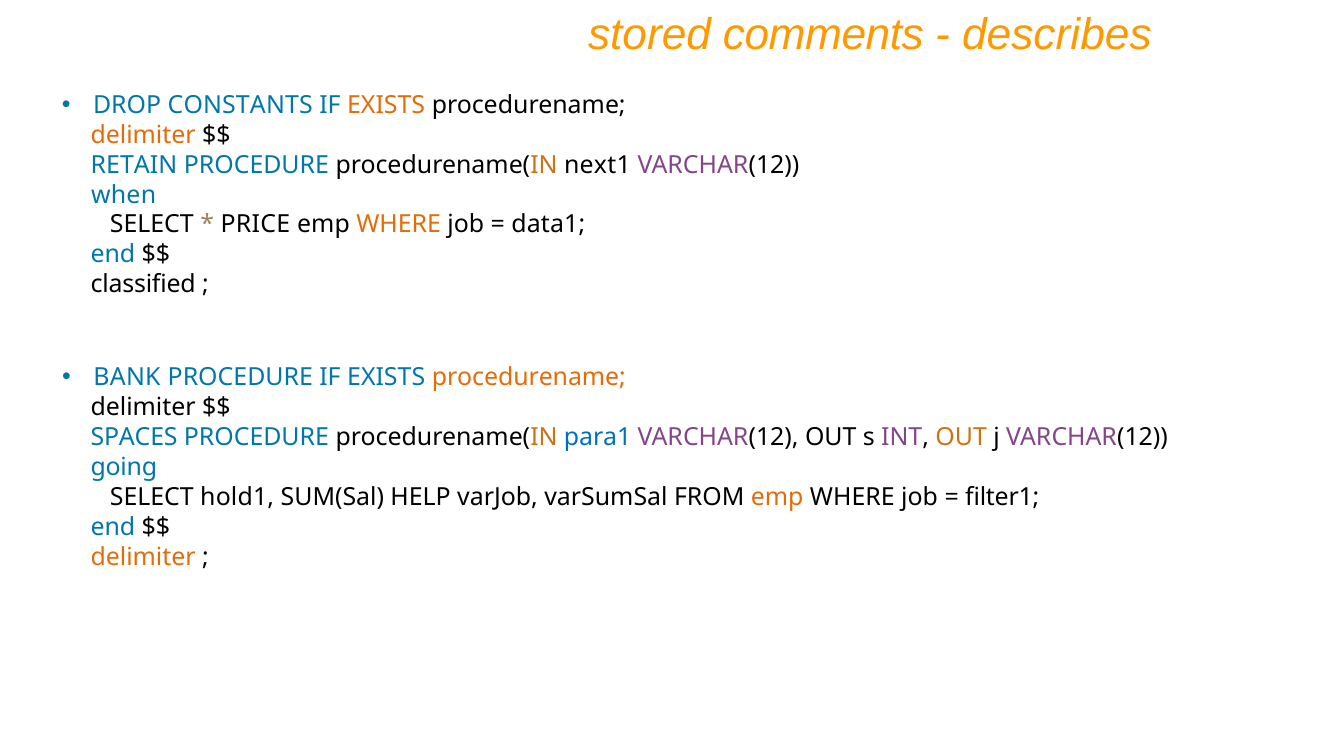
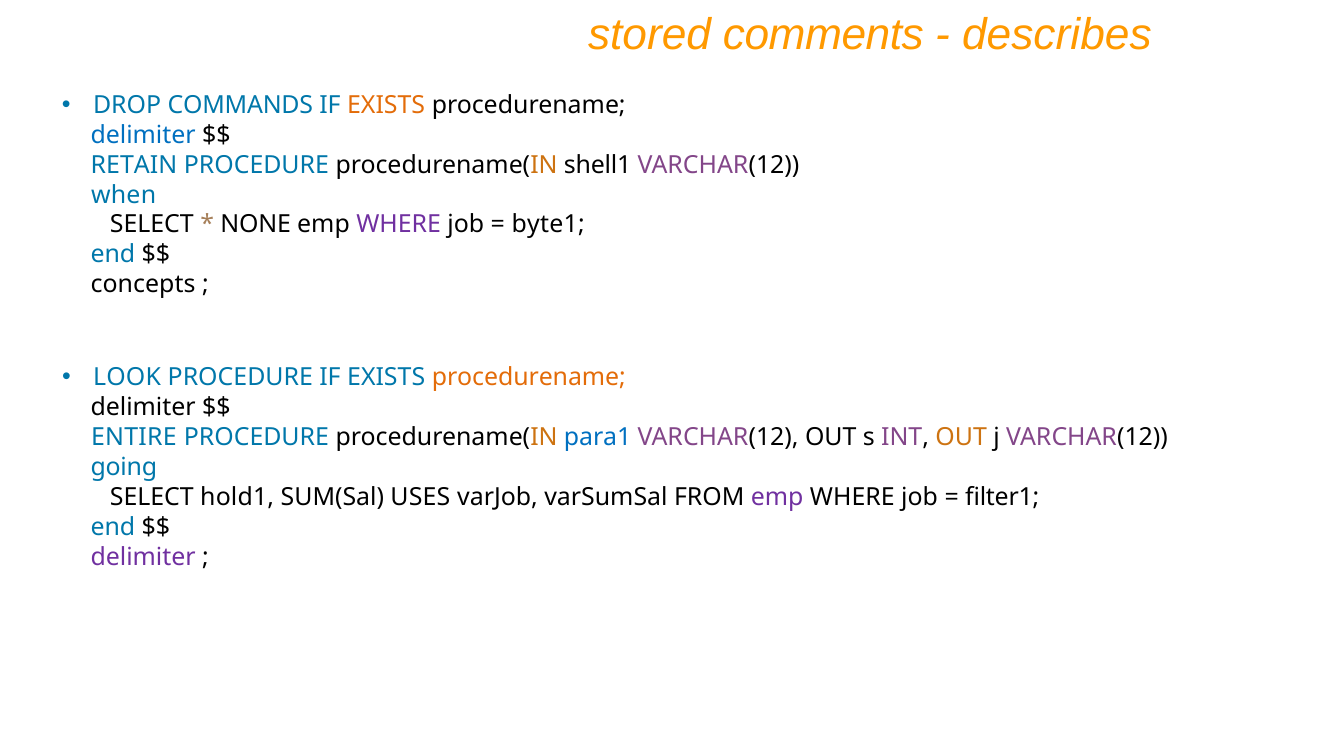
CONSTANTS: CONSTANTS -> COMMANDS
delimiter at (143, 135) colour: orange -> blue
next1: next1 -> shell1
PRICE: PRICE -> NONE
WHERE at (399, 225) colour: orange -> purple
data1: data1 -> byte1
classified: classified -> concepts
BANK: BANK -> LOOK
SPACES: SPACES -> ENTIRE
HELP: HELP -> USES
emp at (777, 497) colour: orange -> purple
delimiter at (143, 557) colour: orange -> purple
